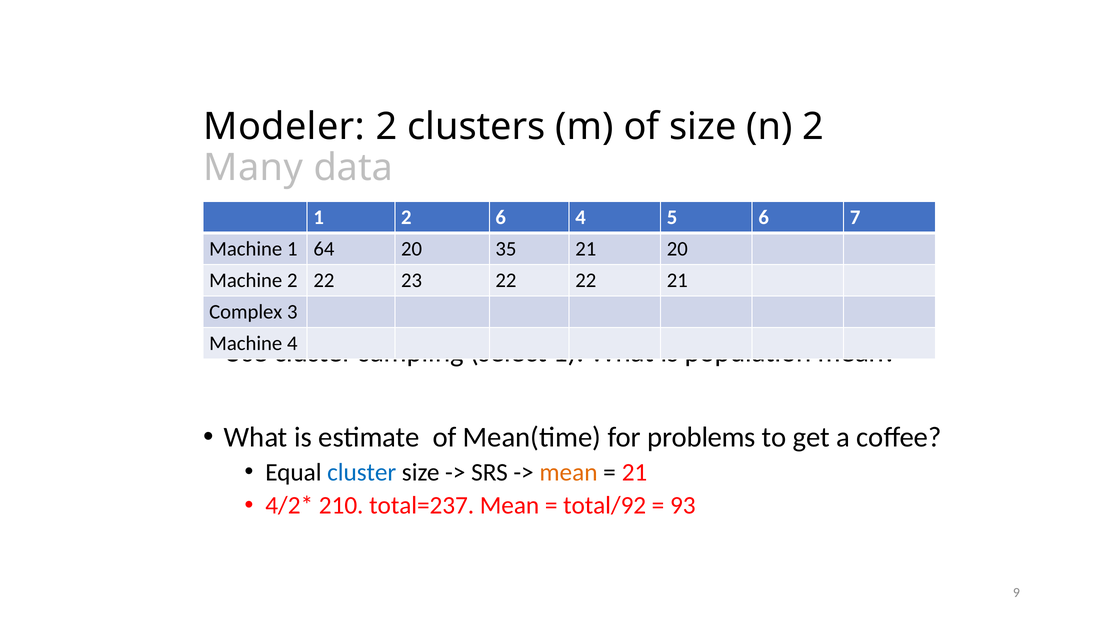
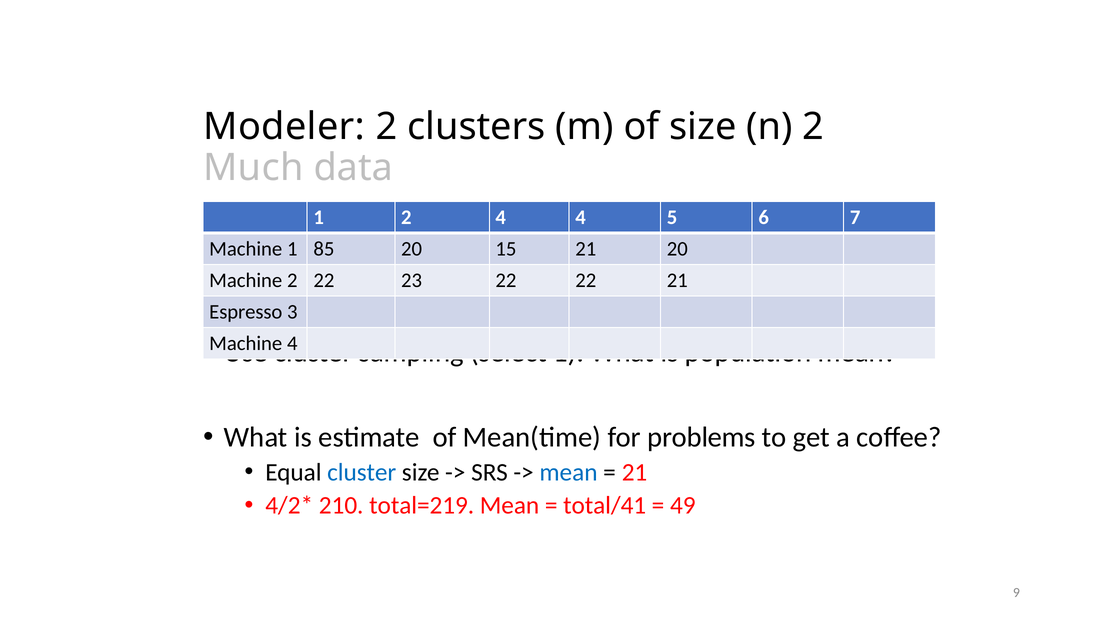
Many: Many -> Much
2 6: 6 -> 4
64: 64 -> 85
35: 35 -> 15
Complex: Complex -> Espresso
mean at (568, 472) colour: orange -> blue
total=237: total=237 -> total=219
total/92: total/92 -> total/41
93: 93 -> 49
